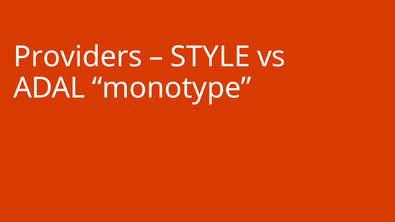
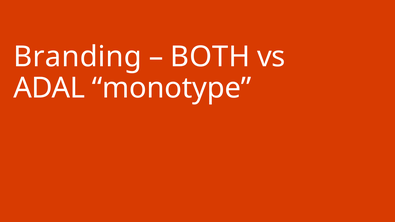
Providers: Providers -> Branding
STYLE: STYLE -> BOTH
